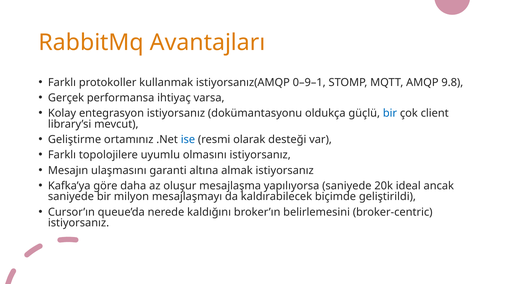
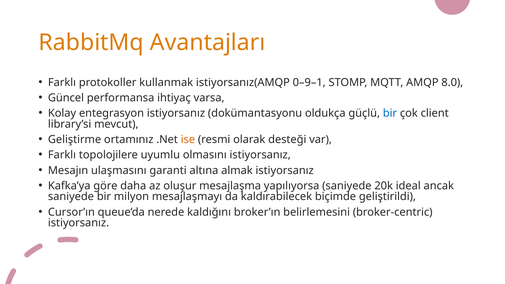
9.8: 9.8 -> 8.0
Gerçek: Gerçek -> Güncel
ise colour: blue -> orange
